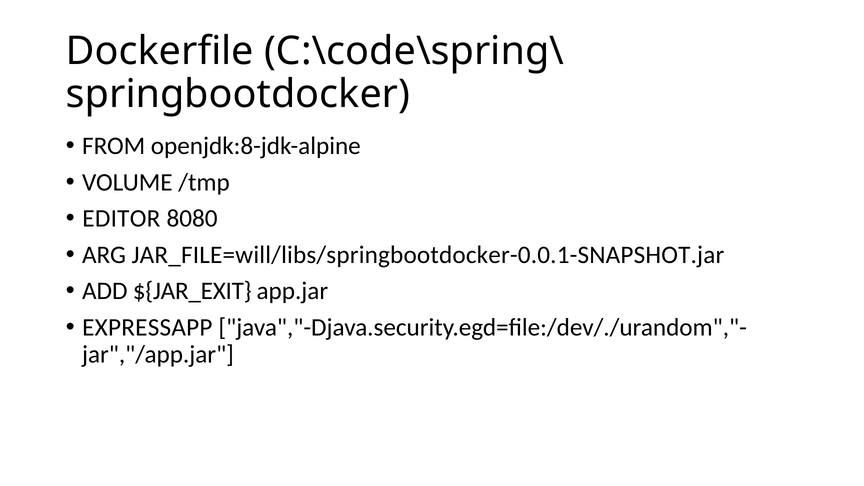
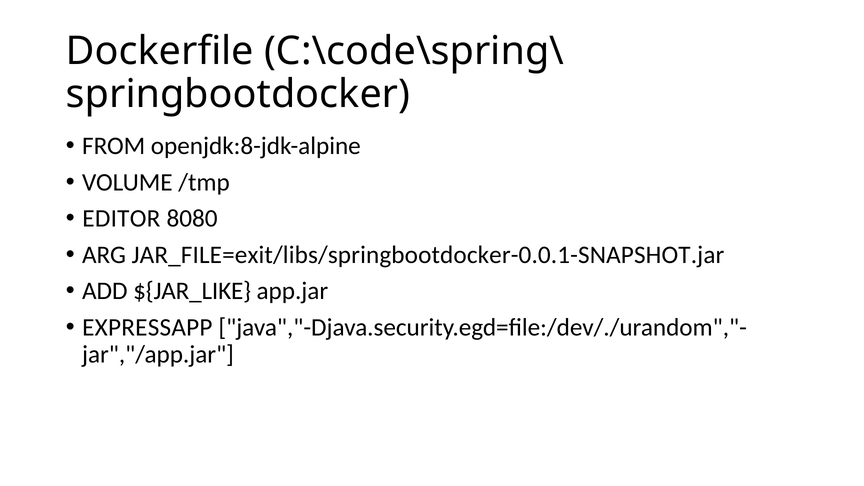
JAR_FILE=will/libs/springbootdocker-0.0.1-SNAPSHOT.jar: JAR_FILE=will/libs/springbootdocker-0.0.1-SNAPSHOT.jar -> JAR_FILE=exit/libs/springbootdocker-0.0.1-SNAPSHOT.jar
${JAR_EXIT: ${JAR_EXIT -> ${JAR_LIKE
